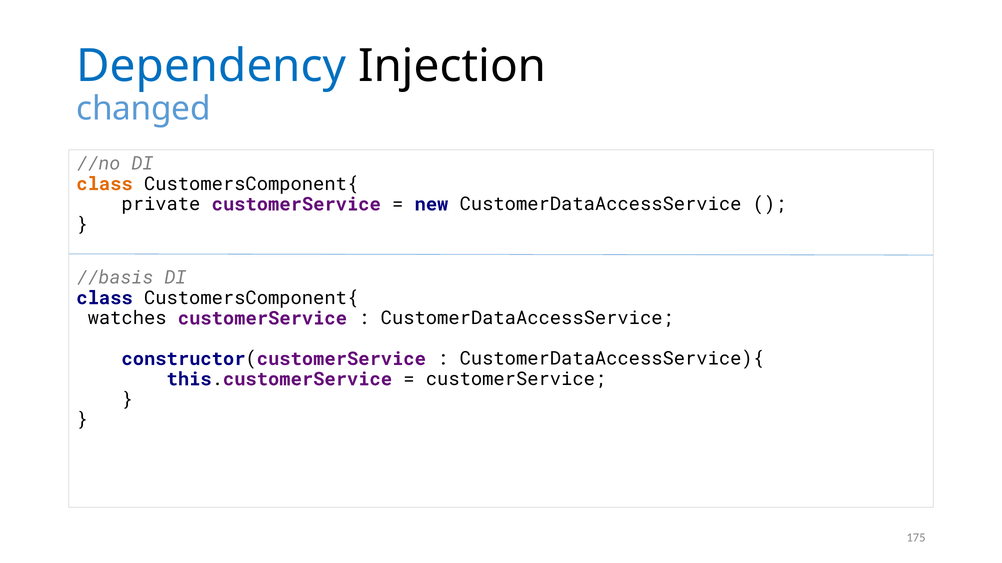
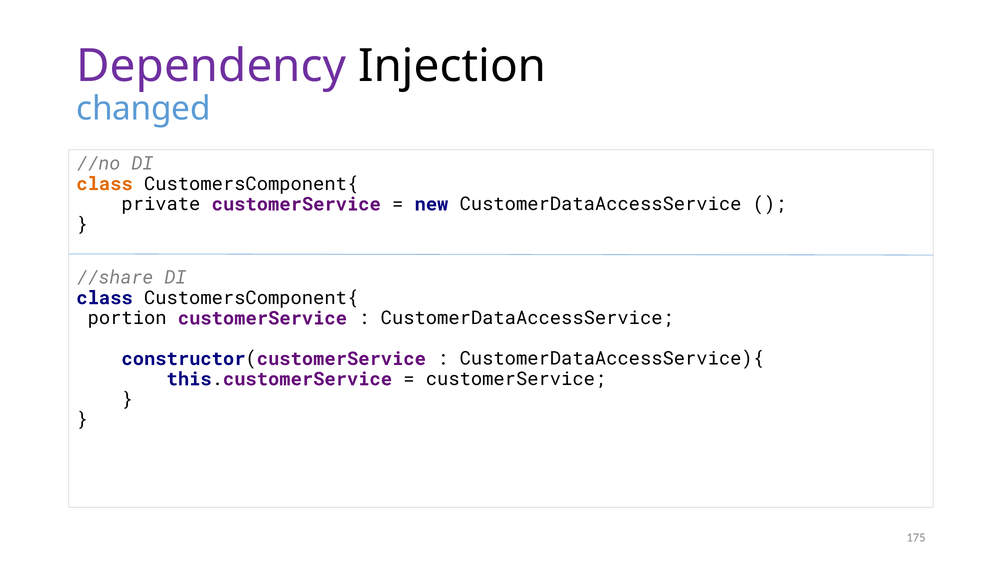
Dependency colour: blue -> purple
//basis: //basis -> //share
watches: watches -> portion
